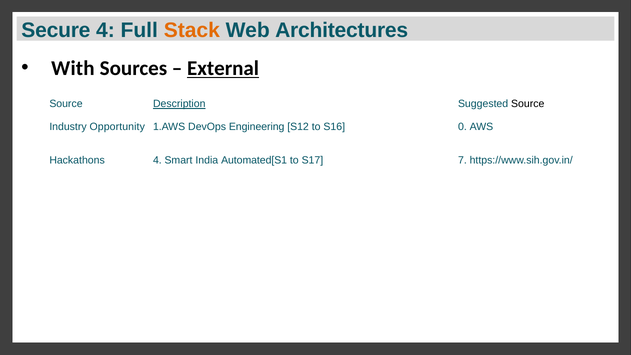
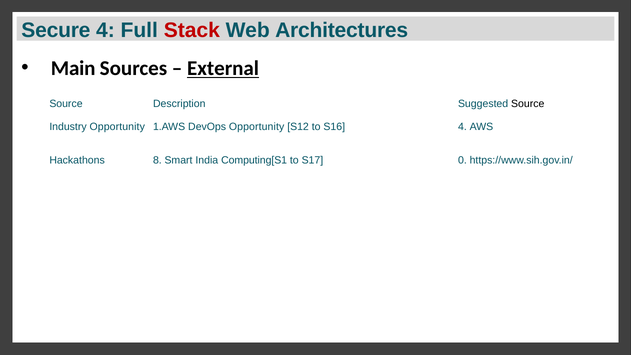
Stack colour: orange -> red
With: With -> Main
Description underline: present -> none
DevOps Engineering: Engineering -> Opportunity
S16 0: 0 -> 4
Hackathons 4: 4 -> 8
Automated[S1: Automated[S1 -> Computing[S1
7: 7 -> 0
